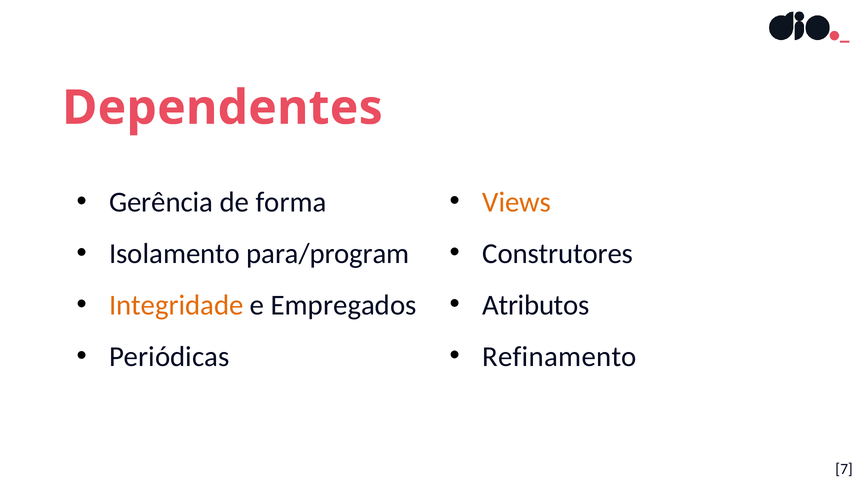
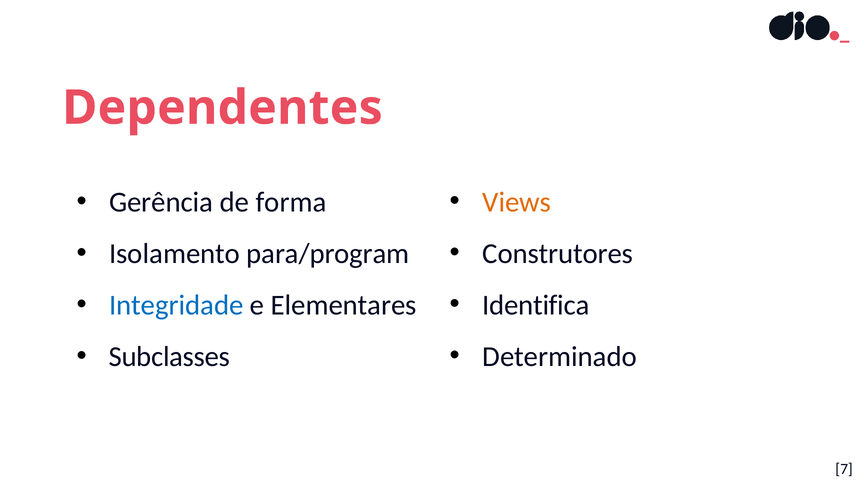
Atributos: Atributos -> Identifica
Integridade colour: orange -> blue
Empregados: Empregados -> Elementares
Refinamento: Refinamento -> Determinado
Periódicas: Periódicas -> Subclasses
